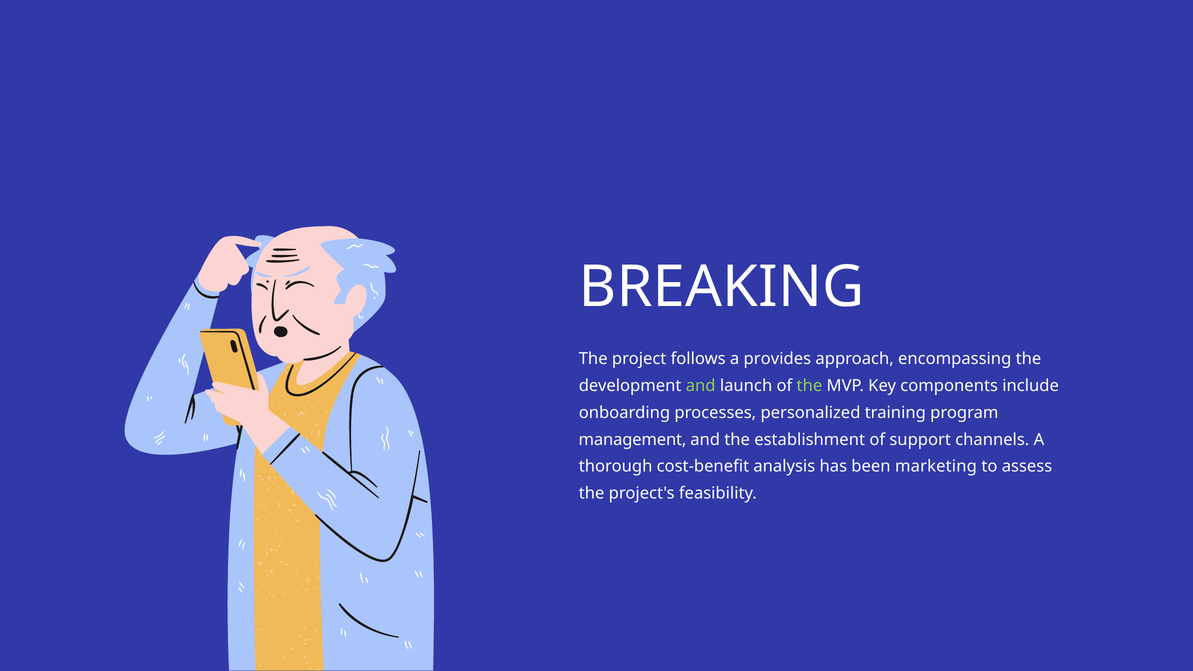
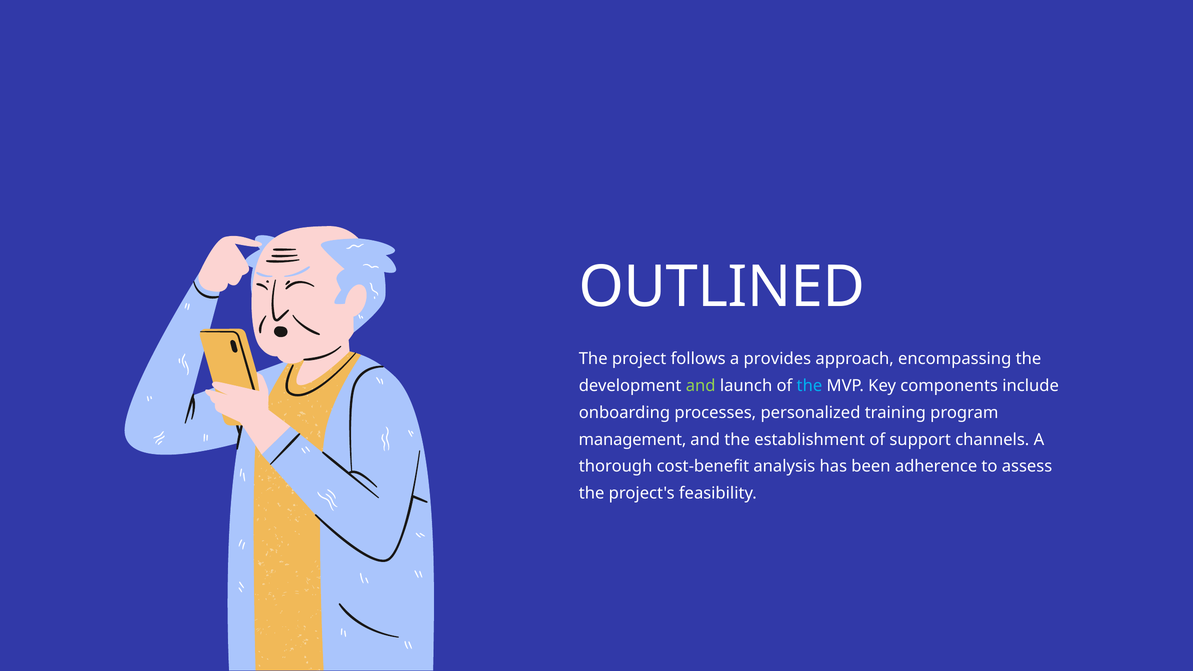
BREAKING: BREAKING -> OUTLINED
the at (809, 386) colour: light green -> light blue
marketing: marketing -> adherence
